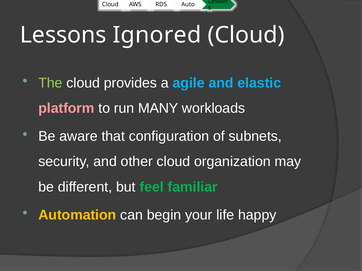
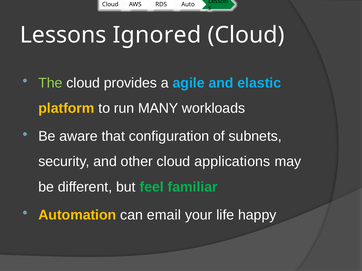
platform colour: pink -> yellow
organization: organization -> applications
begin: begin -> email
